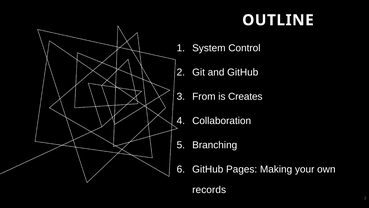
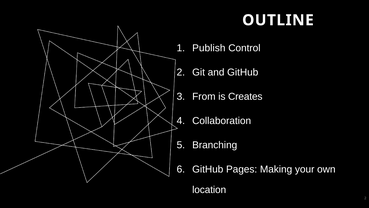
System: System -> Publish
records: records -> location
